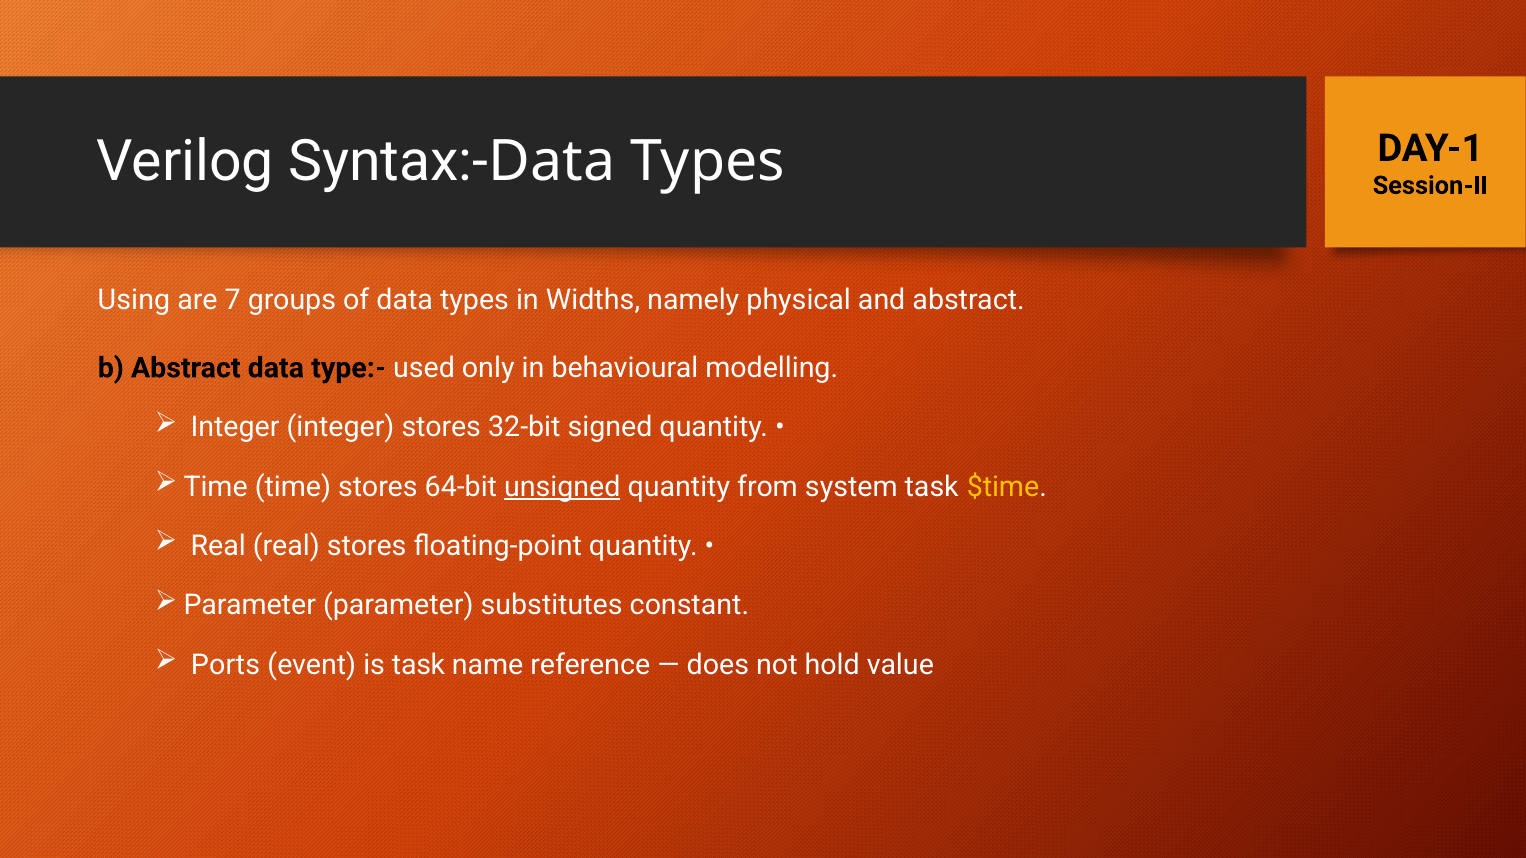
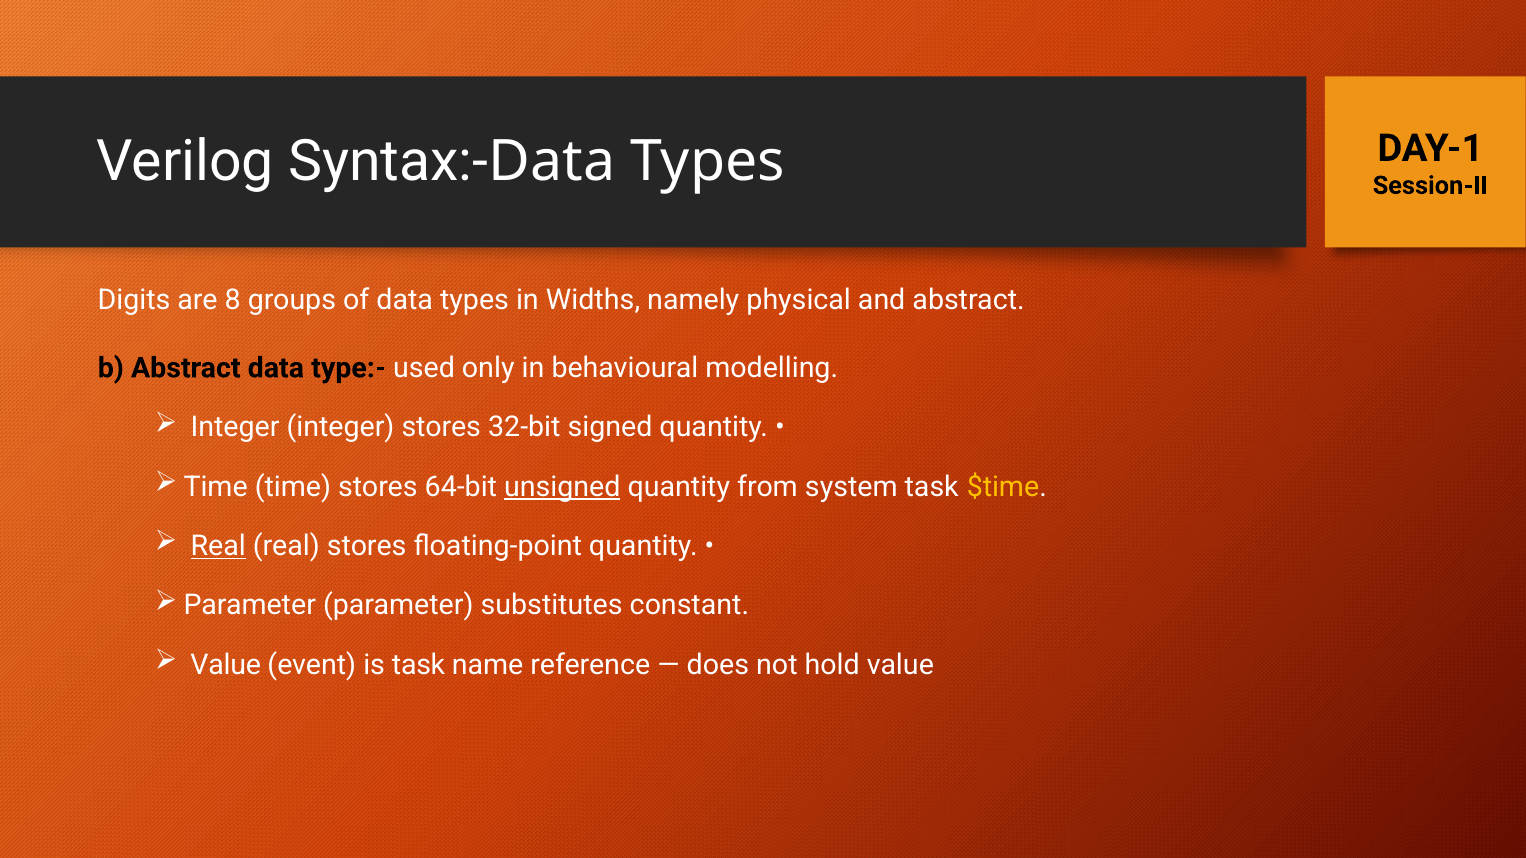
Using: Using -> Digits
7: 7 -> 8
Real at (218, 546) underline: none -> present
Ports at (225, 665): Ports -> Value
